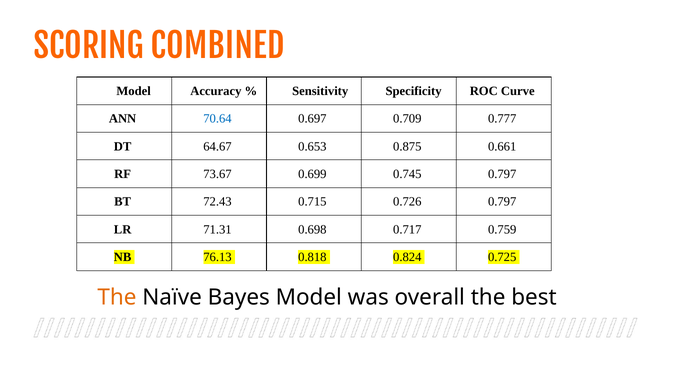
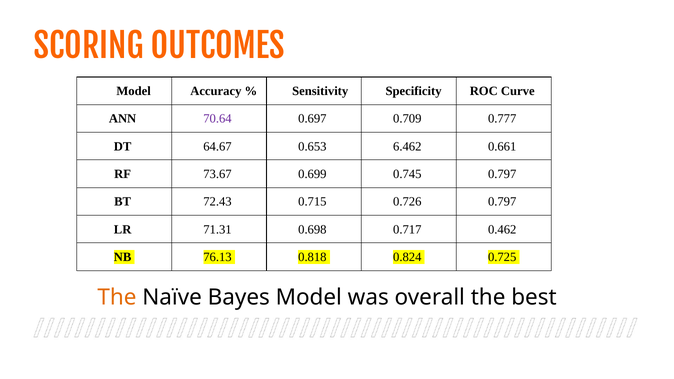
COMBINED: COMBINED -> OUTCOMES
70.64 colour: blue -> purple
0.875: 0.875 -> 6.462
0.759: 0.759 -> 0.462
